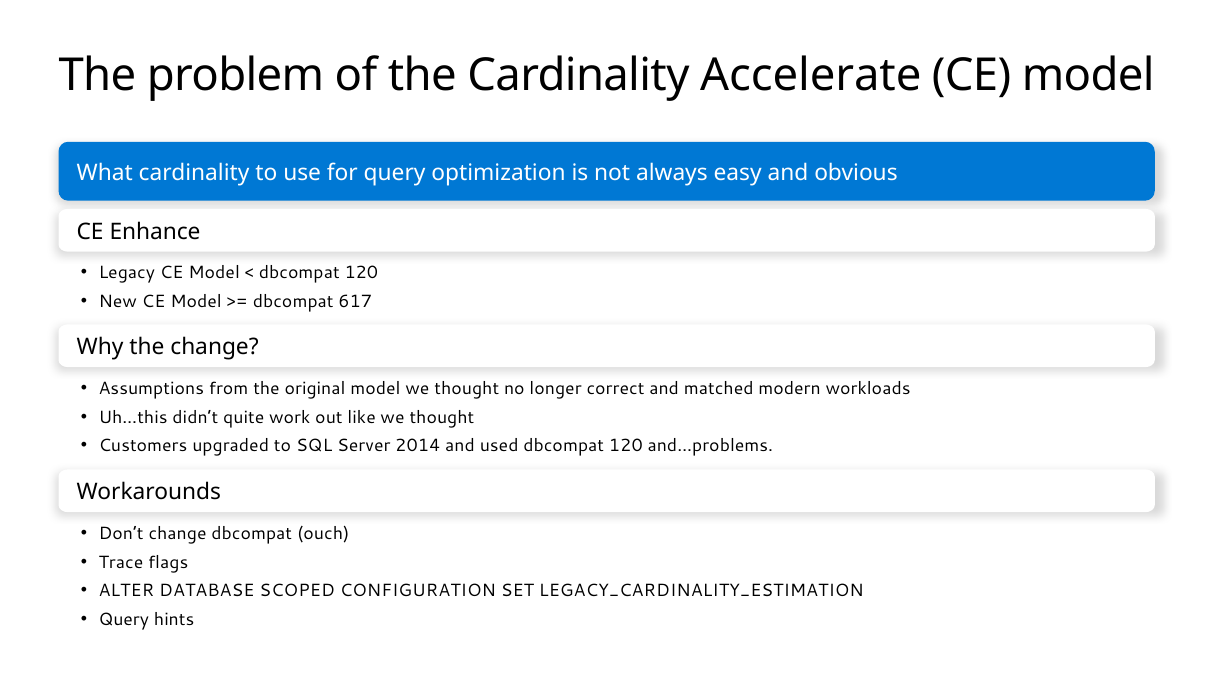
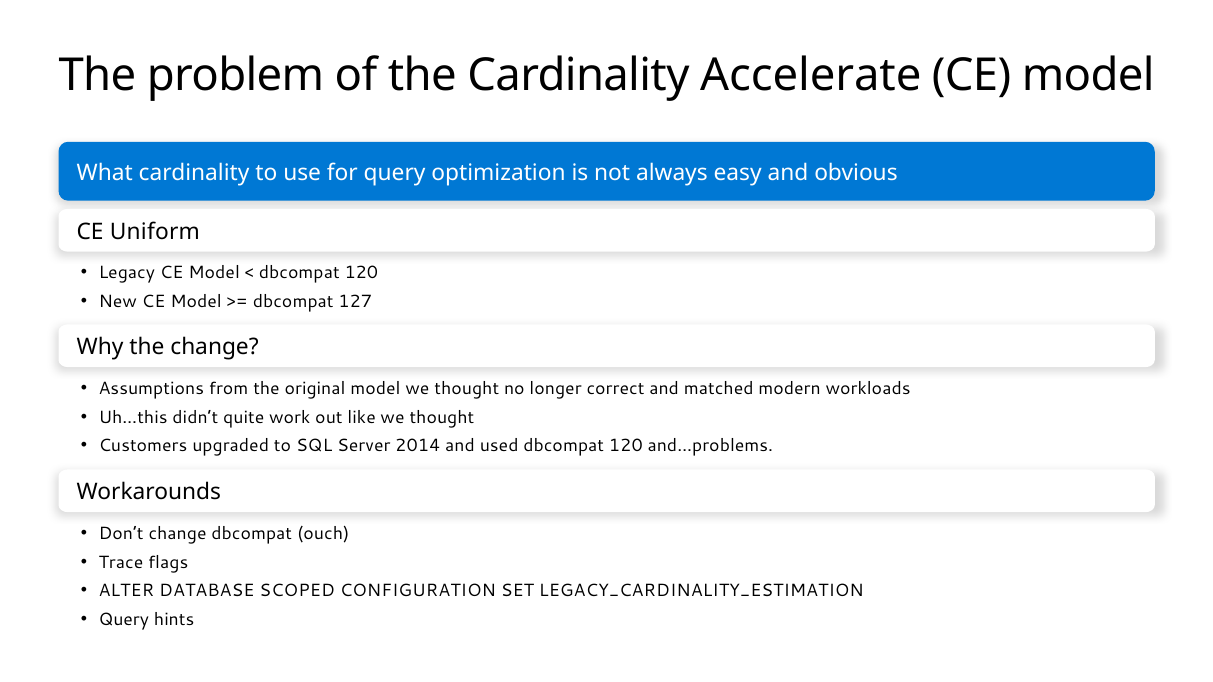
Enhance: Enhance -> Uniform
617: 617 -> 127
